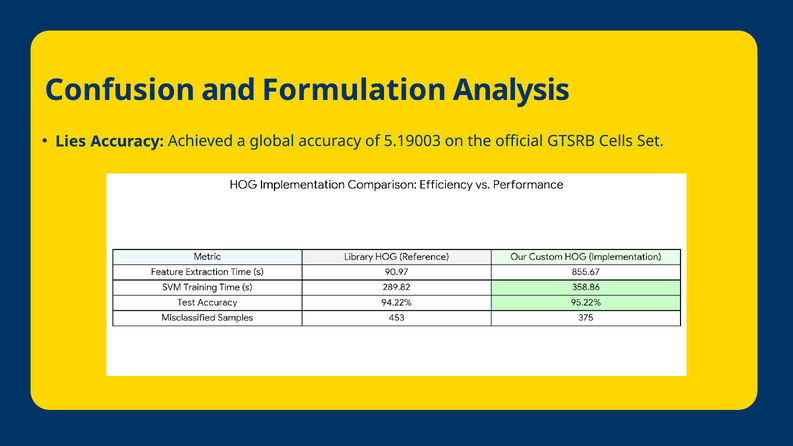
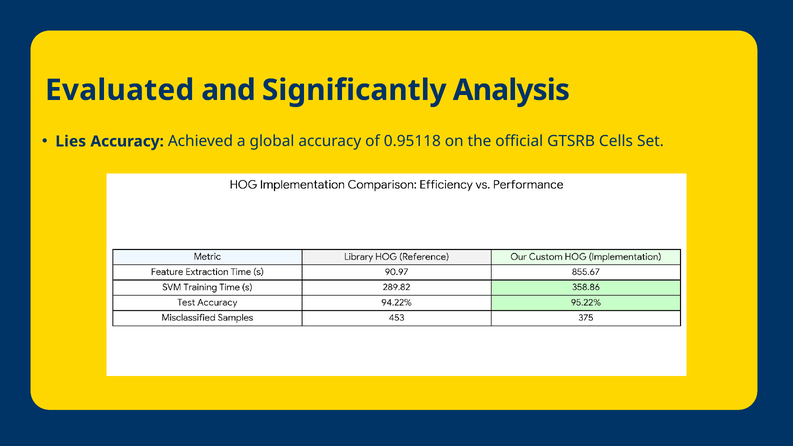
Confusion: Confusion -> Evaluated
Formulation: Formulation -> Significantly
5.19003: 5.19003 -> 0.95118
